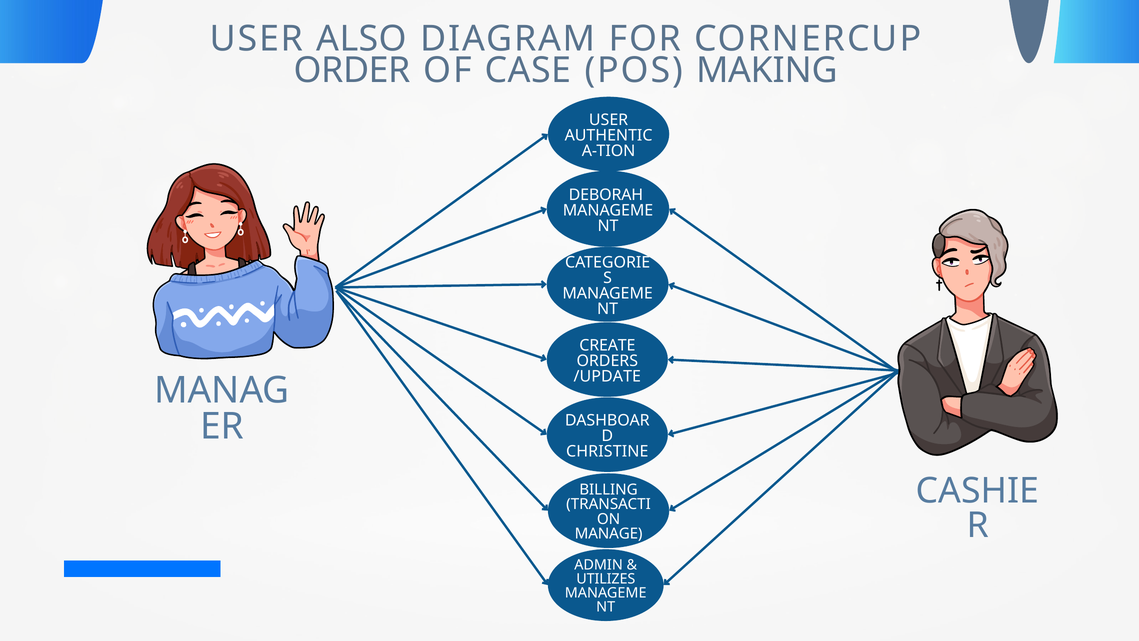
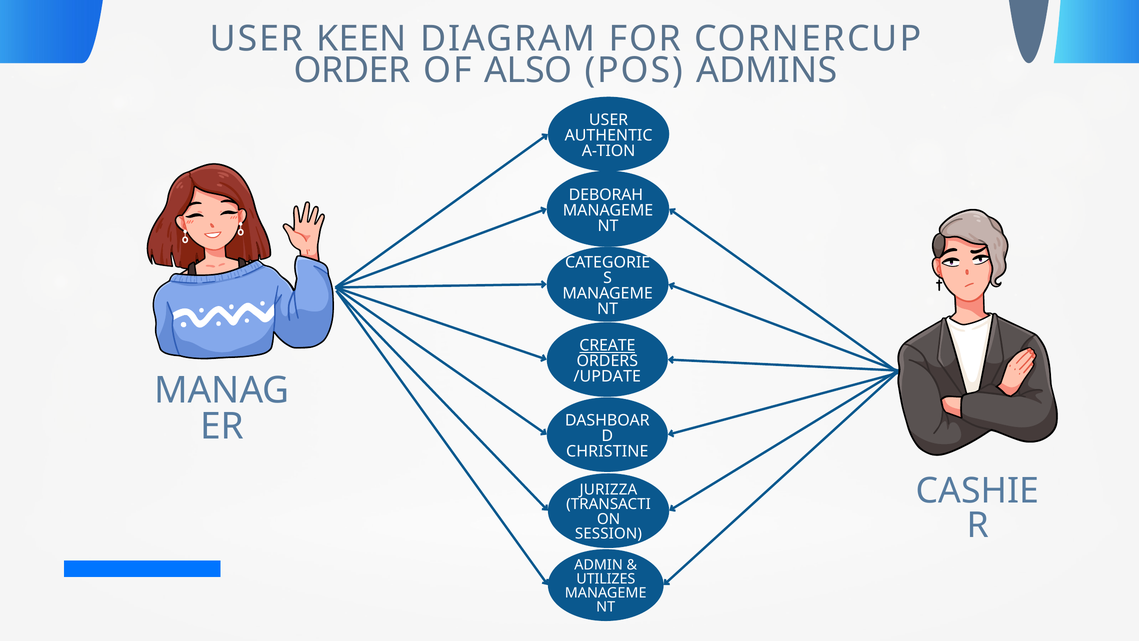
ALSO: ALSO -> KEEN
CASE: CASE -> ALSO
MAKING: MAKING -> ADMINS
CREATE underline: none -> present
BILLING: BILLING -> JURIZZA
MANAGE: MANAGE -> SESSION
